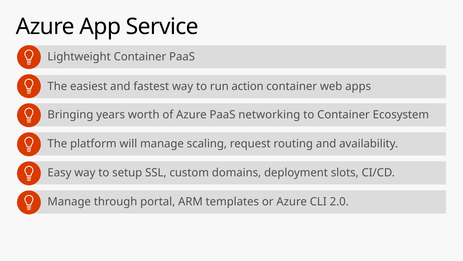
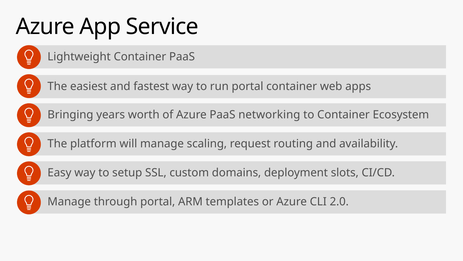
run action: action -> portal
